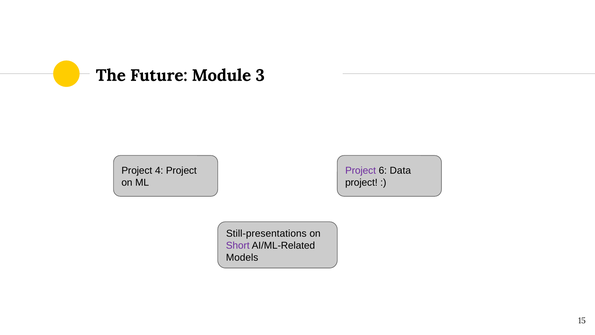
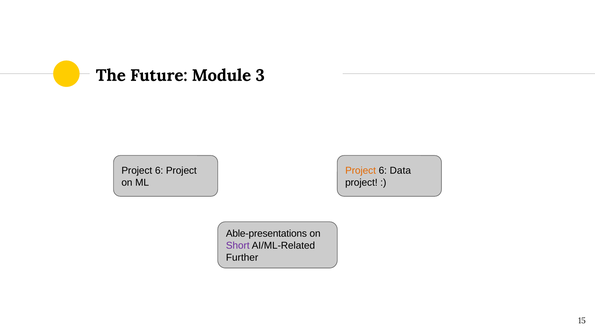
4 at (159, 170): 4 -> 6
Project at (361, 170) colour: purple -> orange
Still-presentations: Still-presentations -> Able-presentations
Models: Models -> Further
